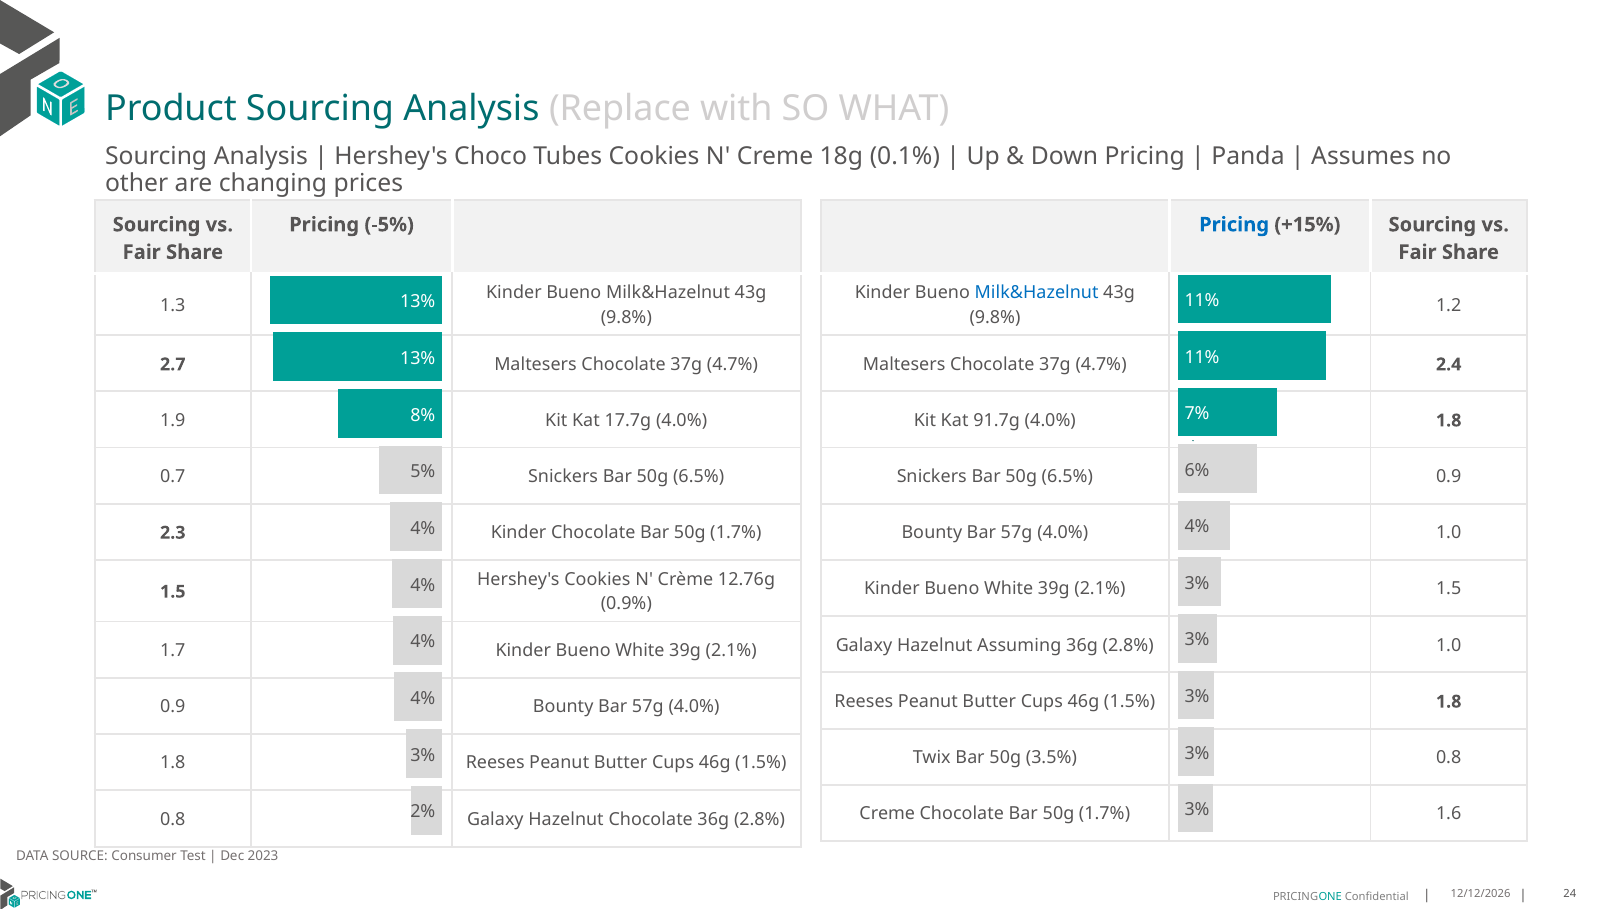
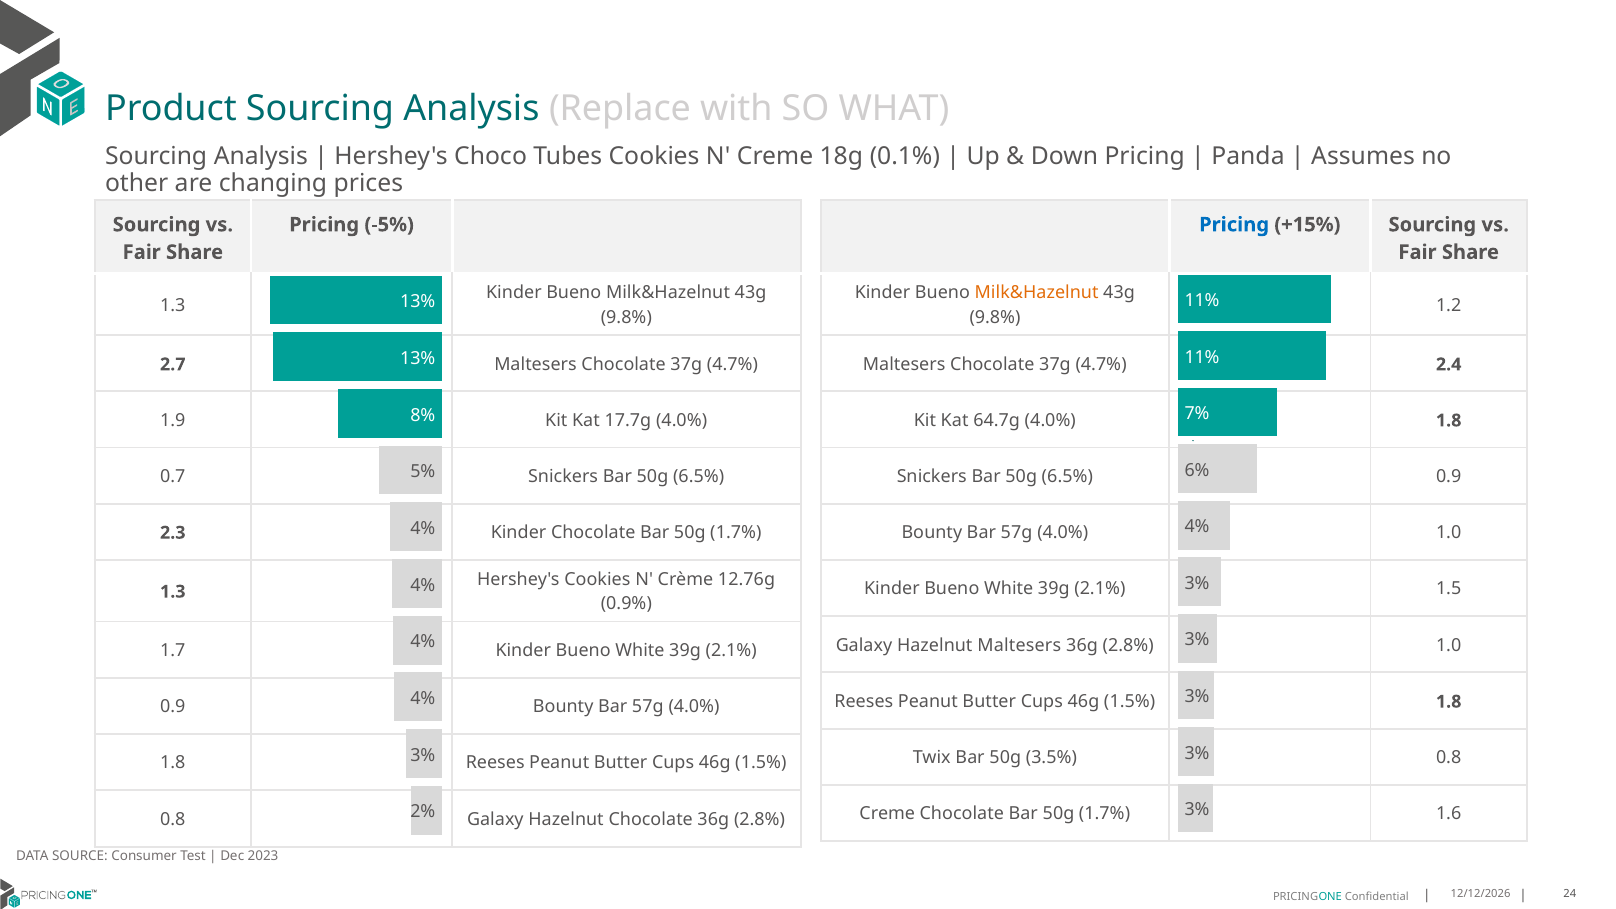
Milk&Hazelnut at (1037, 293) colour: blue -> orange
91.7g: 91.7g -> 64.7g
1.5 at (173, 592): 1.5 -> 1.3
Hazelnut Assuming: Assuming -> Maltesers
